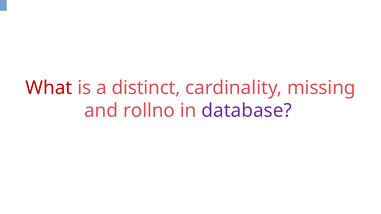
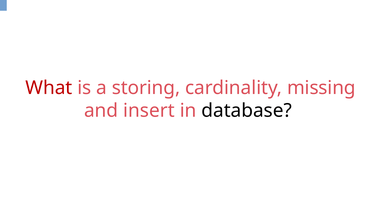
distinct: distinct -> storing
rollno: rollno -> insert
database colour: purple -> black
